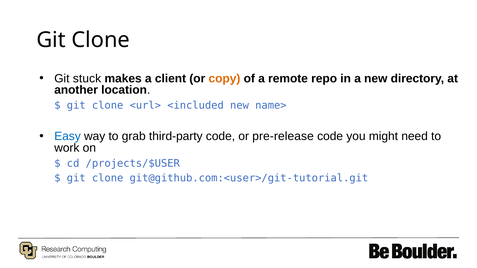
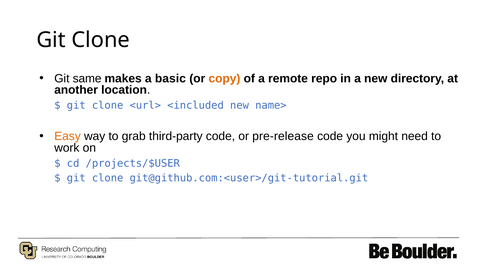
stuck: stuck -> same
client: client -> basic
Easy colour: blue -> orange
